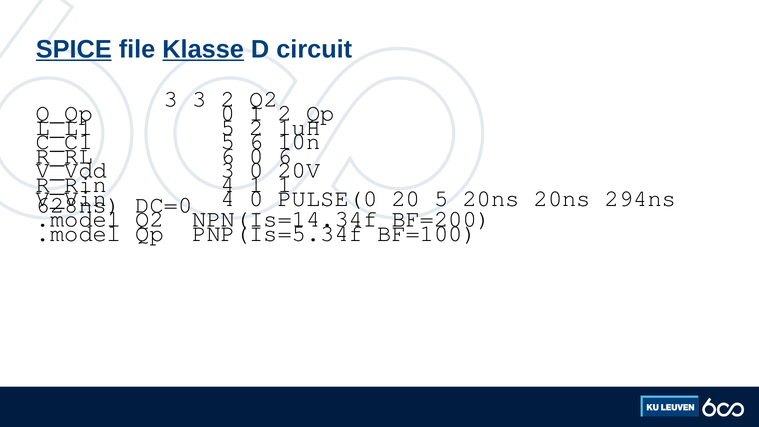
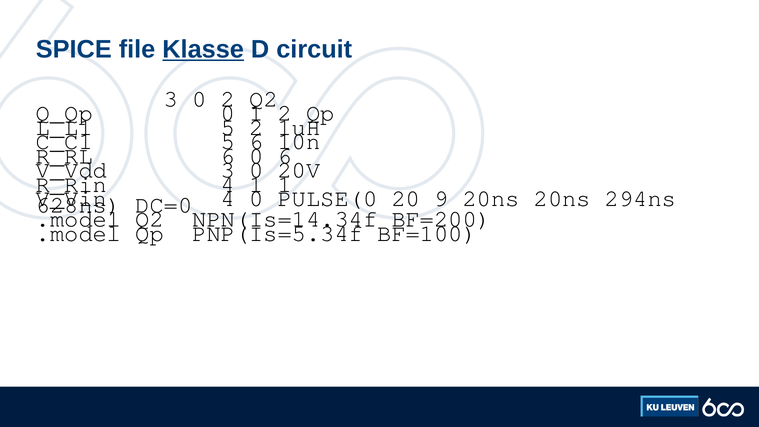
SPICE underline: present -> none
3 at (200, 99): 3 -> 0
20 5: 5 -> 9
